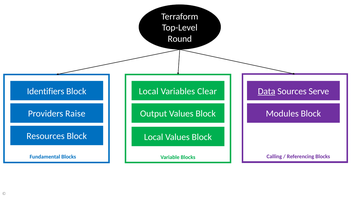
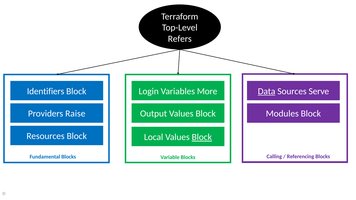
Round: Round -> Refers
Local at (149, 91): Local -> Login
Clear: Clear -> More
Block at (202, 137) underline: none -> present
